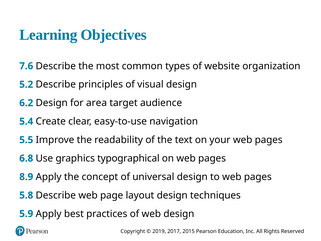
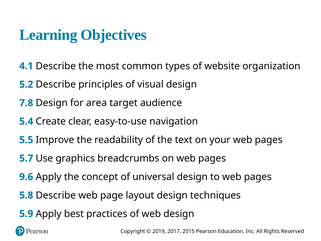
7.6: 7.6 -> 4.1
6.2: 6.2 -> 7.8
6.8: 6.8 -> 5.7
typographical: typographical -> breadcrumbs
8.9: 8.9 -> 9.6
